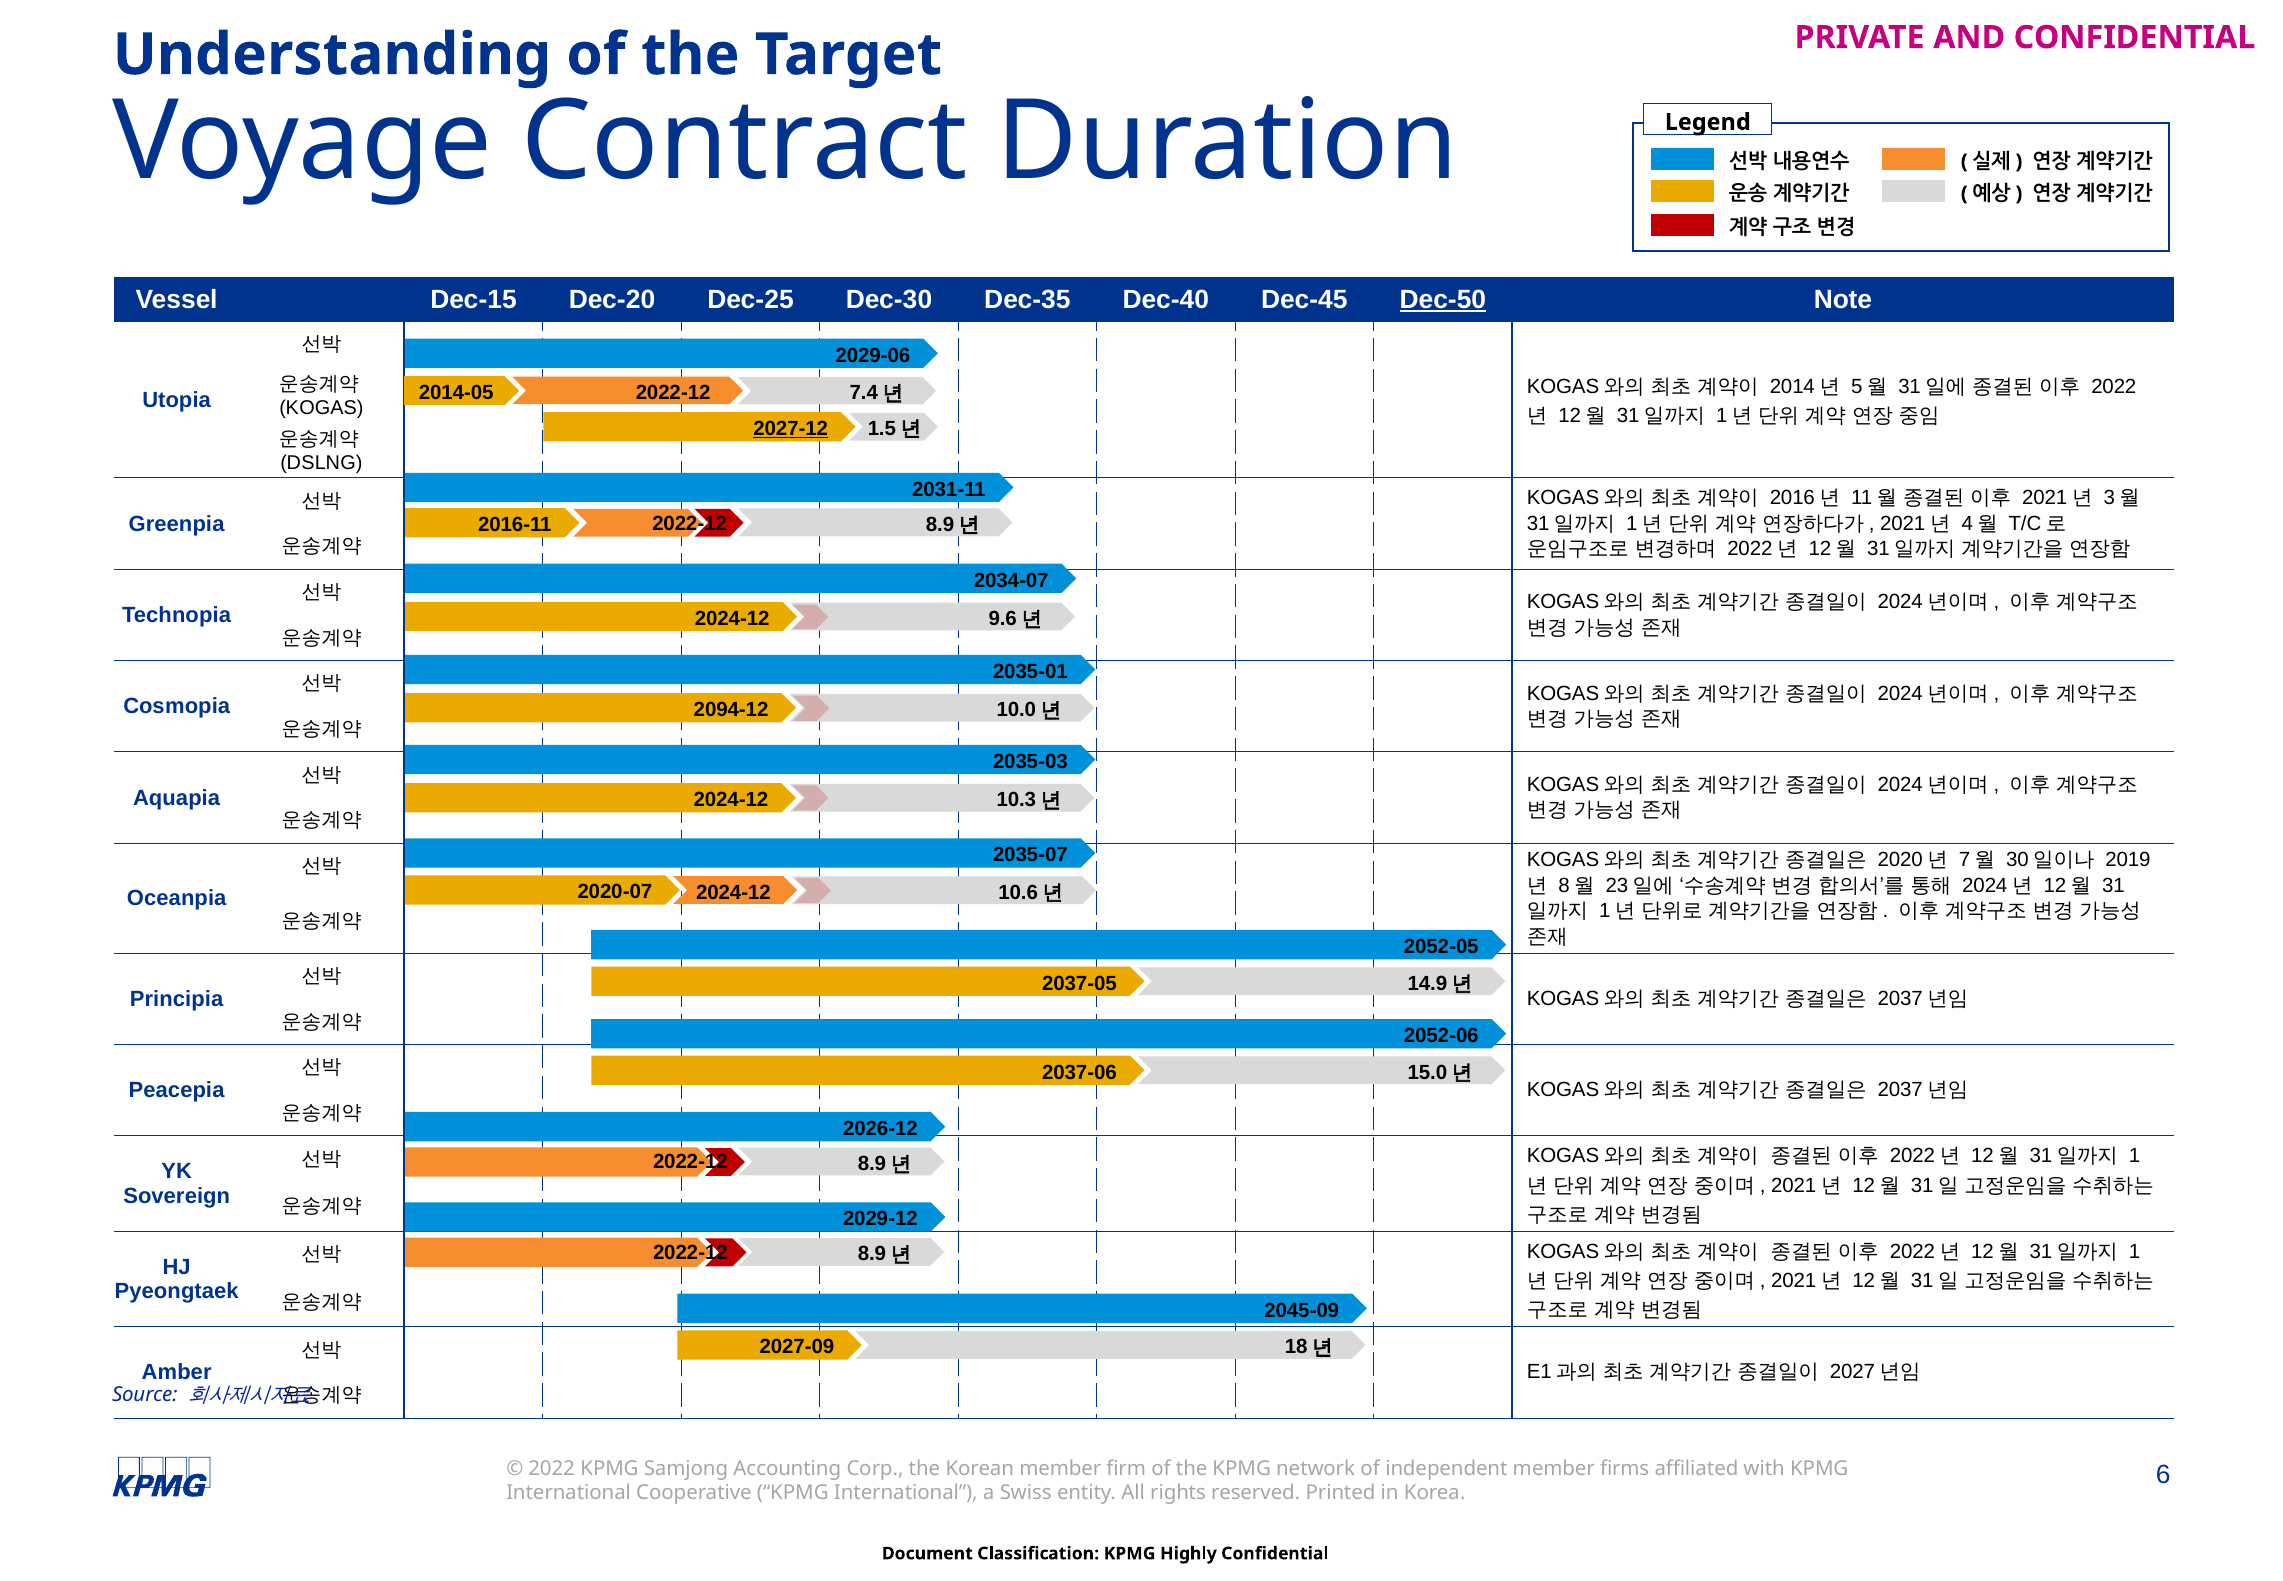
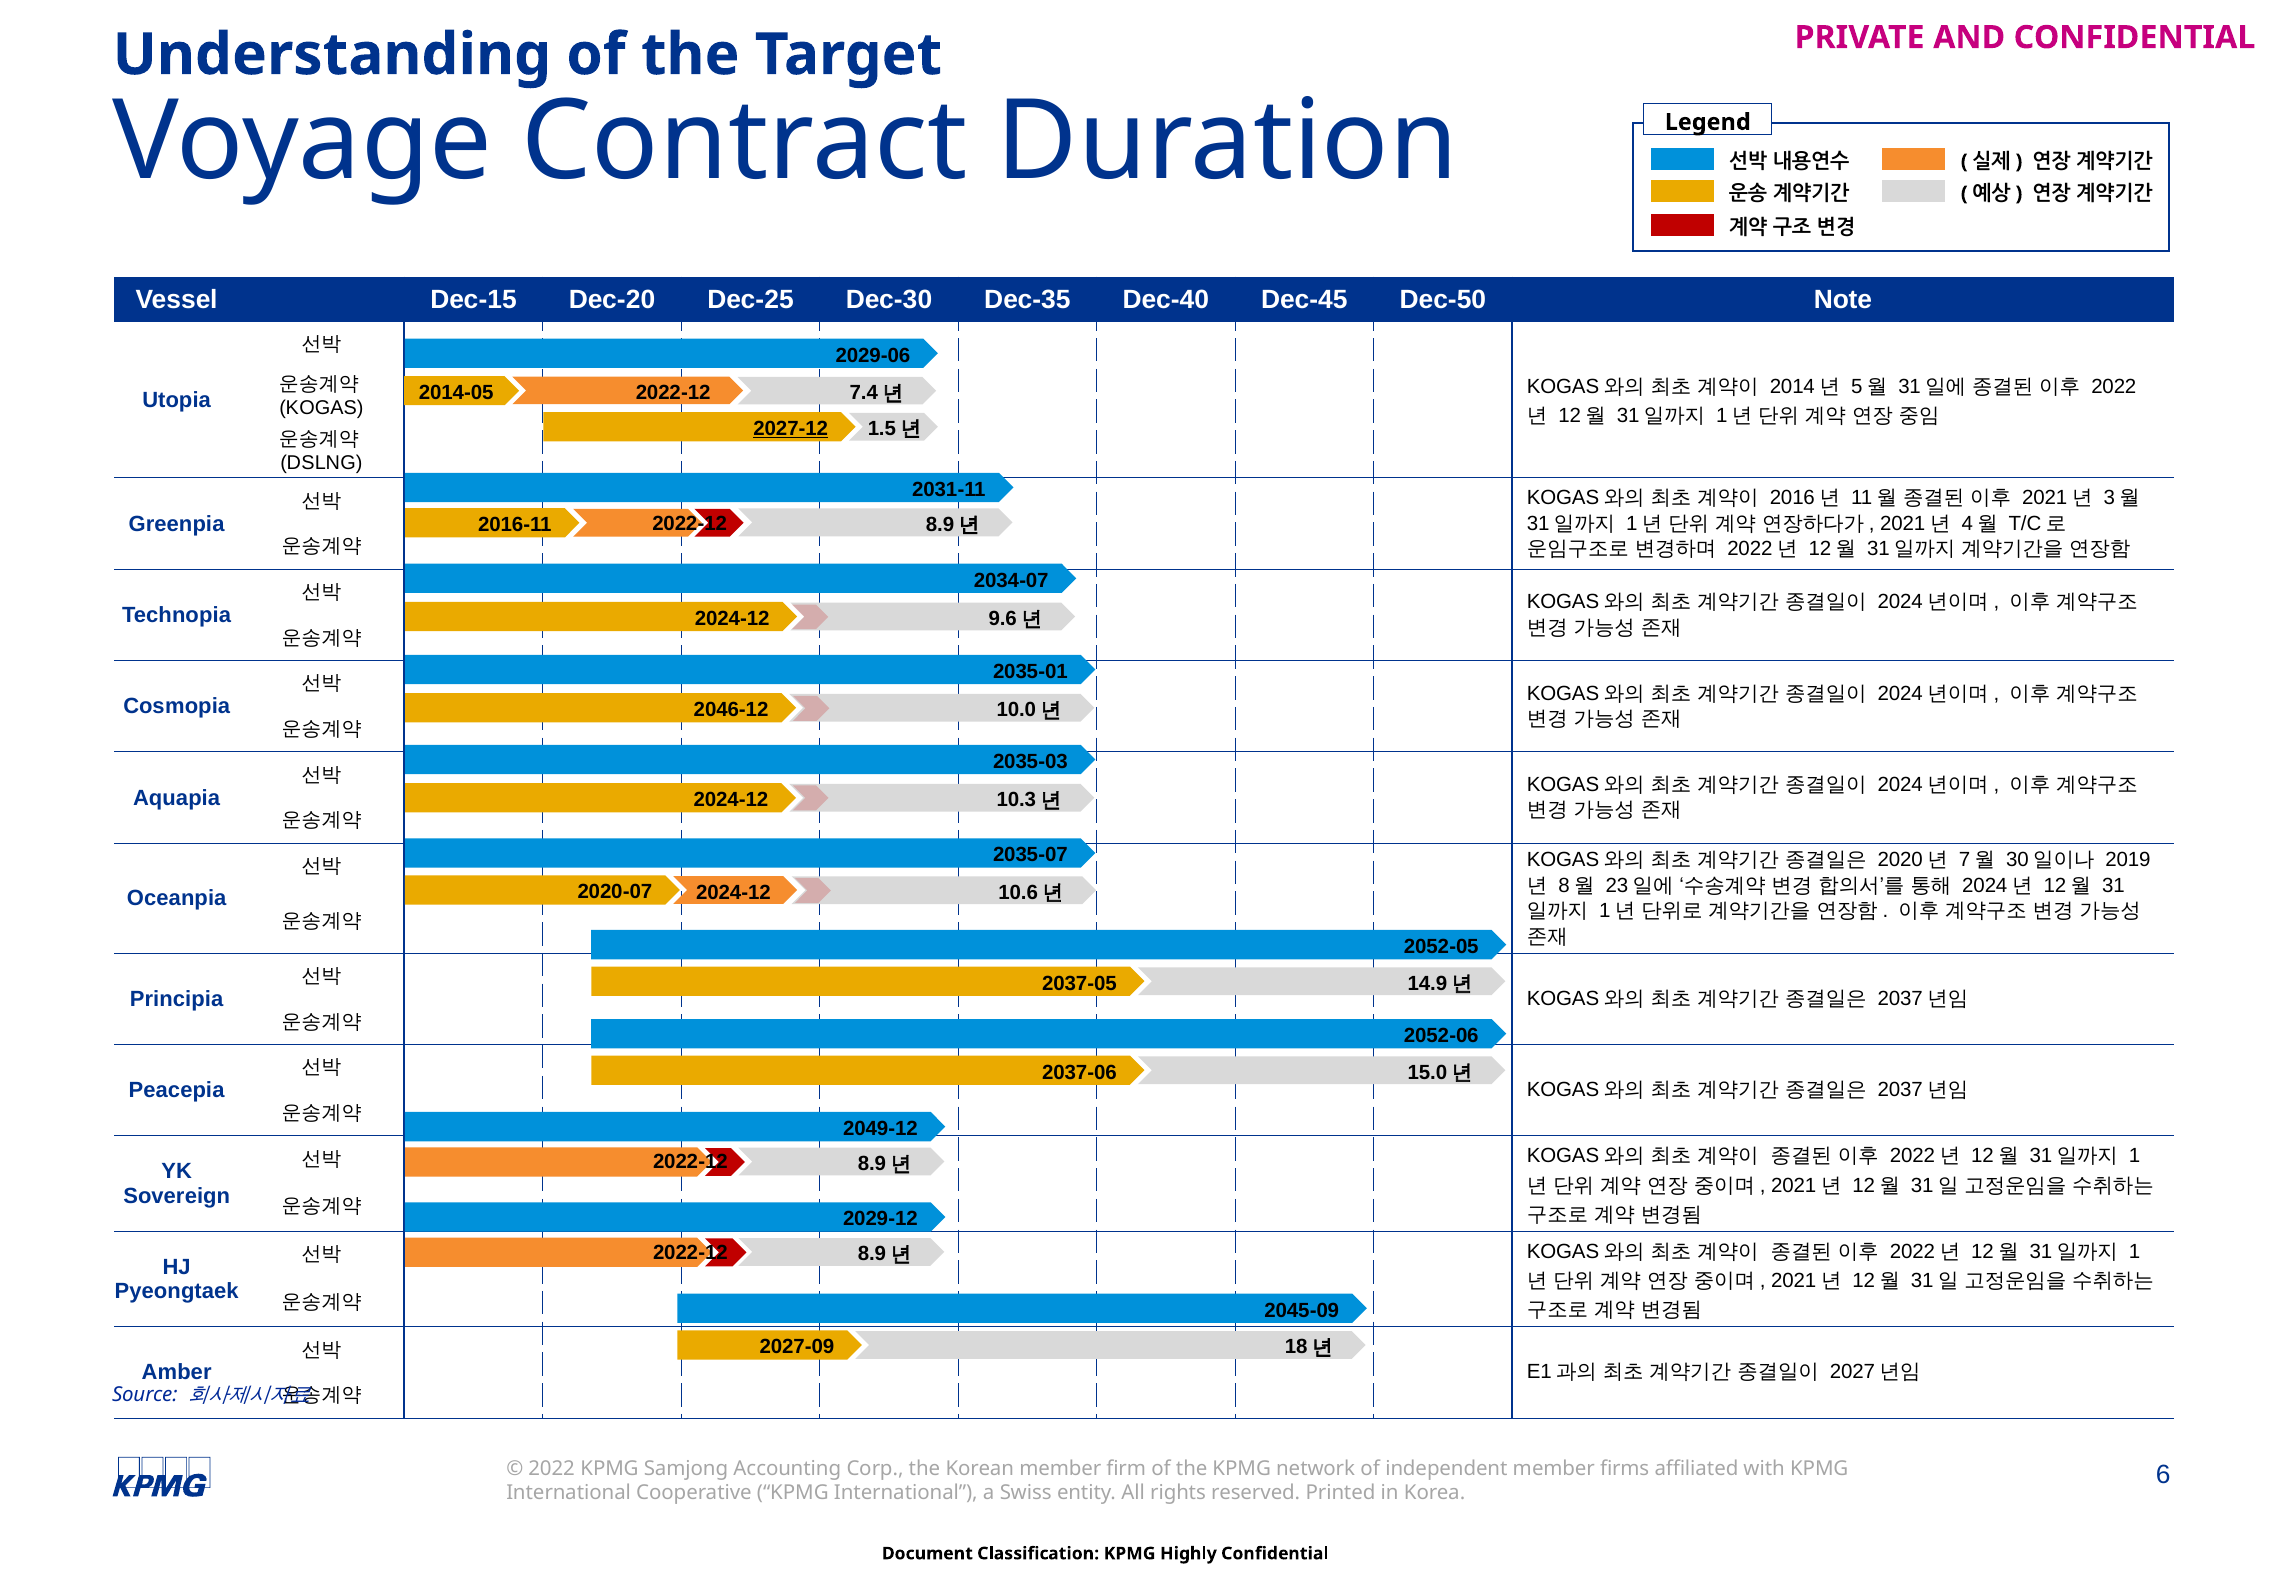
Dec-50 underline: present -> none
2094-12: 2094-12 -> 2046-12
2026-12: 2026-12 -> 2049-12
